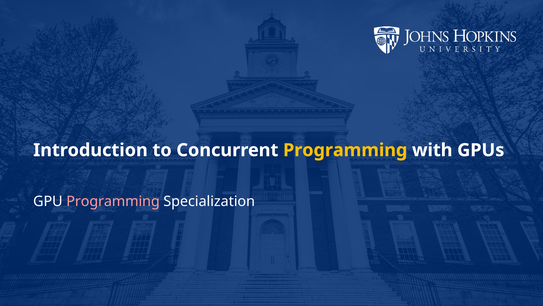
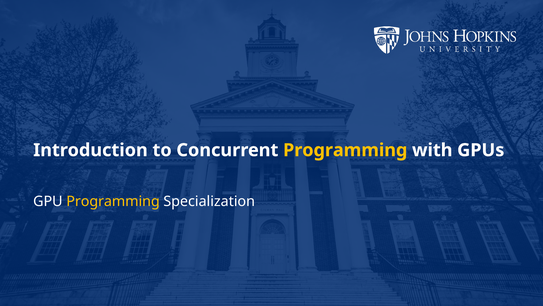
Programming at (113, 201) colour: pink -> yellow
